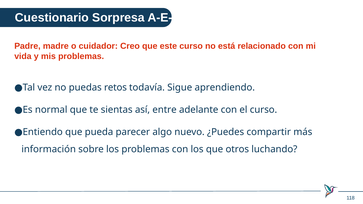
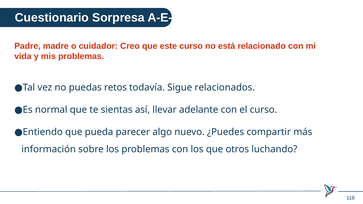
aprendiendo: aprendiendo -> relacionados
entre: entre -> llevar
